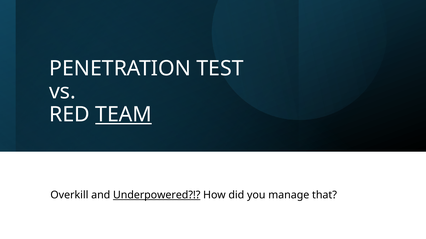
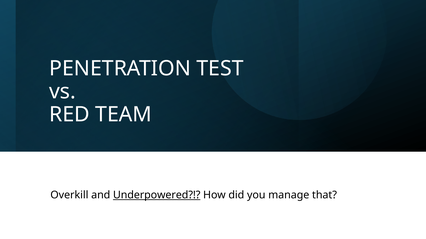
TEAM underline: present -> none
